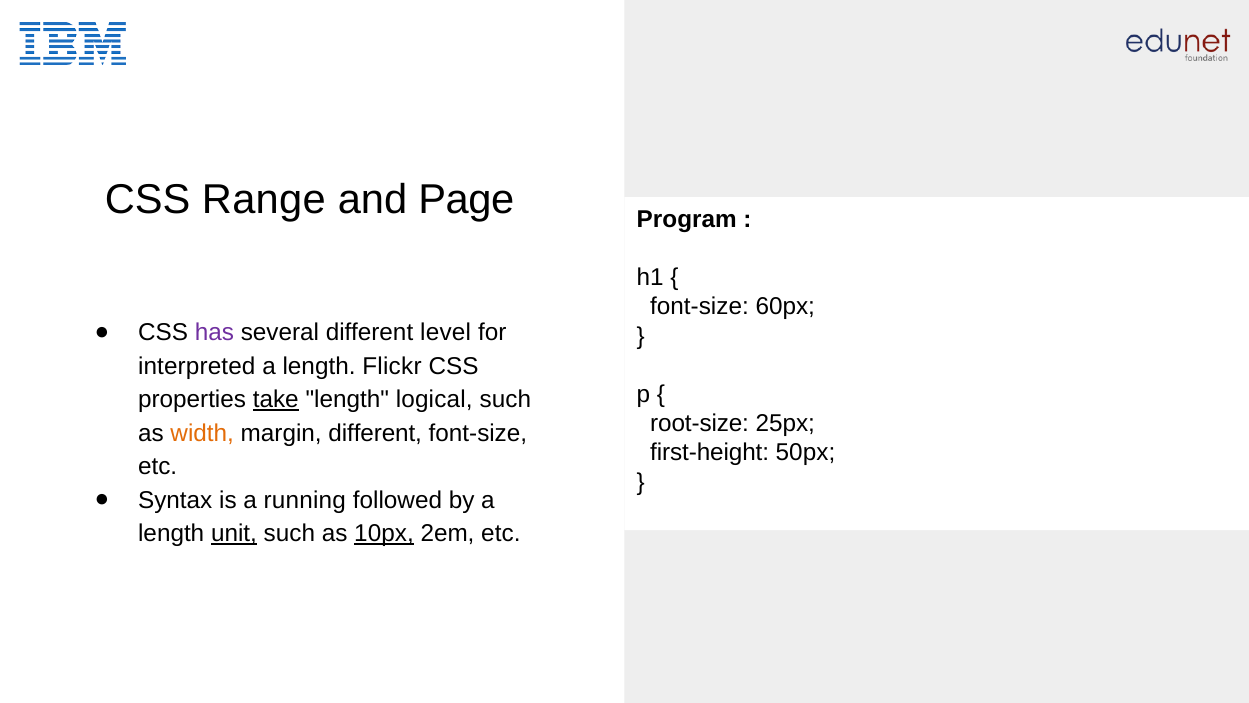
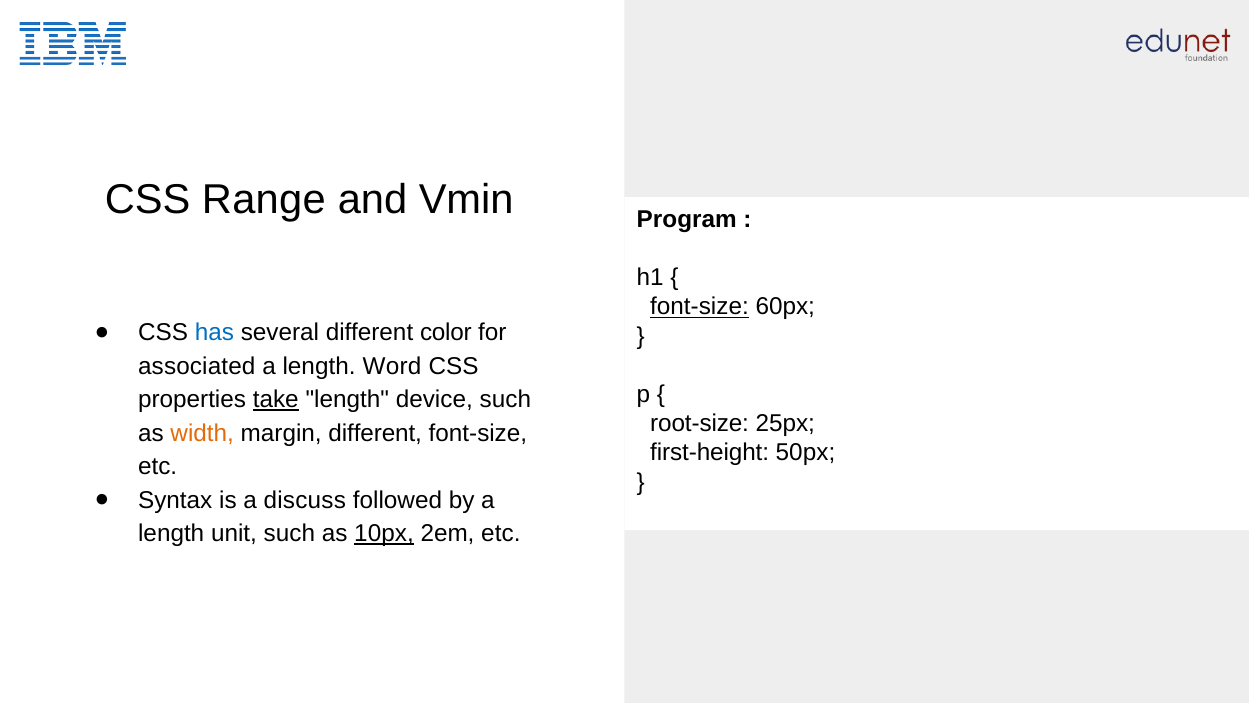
Page: Page -> Vmin
font-size at (700, 307) underline: none -> present
has colour: purple -> blue
level: level -> color
interpreted: interpreted -> associated
Flickr: Flickr -> Word
logical: logical -> device
running: running -> discuss
unit underline: present -> none
